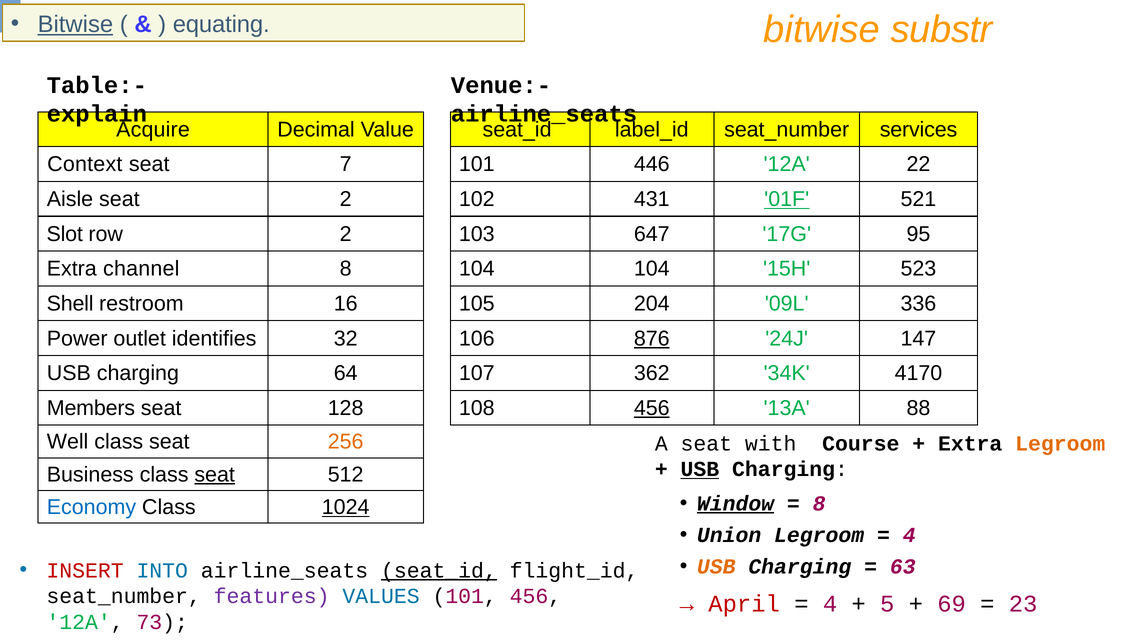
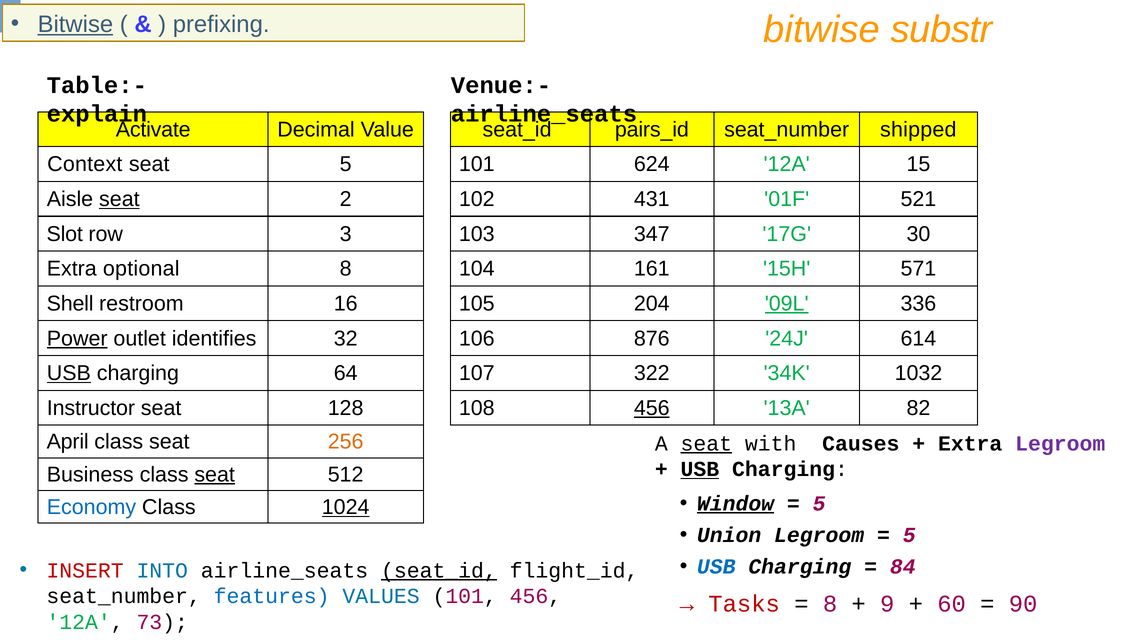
equating: equating -> prefixing
Acquire: Acquire -> Activate
label_id: label_id -> pairs_id
services: services -> shipped
seat 7: 7 -> 5
446: 446 -> 624
22: 22 -> 15
seat at (119, 199) underline: none -> present
01F underline: present -> none
row 2: 2 -> 3
647: 647 -> 347
95: 95 -> 30
channel: channel -> optional
104 104: 104 -> 161
523: 523 -> 571
09L underline: none -> present
Power underline: none -> present
876 underline: present -> none
147: 147 -> 614
USB at (69, 373) underline: none -> present
362: 362 -> 322
4170: 4170 -> 1032
Members: Members -> Instructor
88: 88 -> 82
Well: Well -> April
seat at (706, 443) underline: none -> present
Course: Course -> Causes
Legroom at (1060, 443) colour: orange -> purple
8 at (819, 503): 8 -> 5
4 at (909, 535): 4 -> 5
USB at (716, 566) colour: orange -> blue
63: 63 -> 84
features colour: purple -> blue
April: April -> Tasks
4 at (830, 604): 4 -> 8
5: 5 -> 9
69: 69 -> 60
23: 23 -> 90
